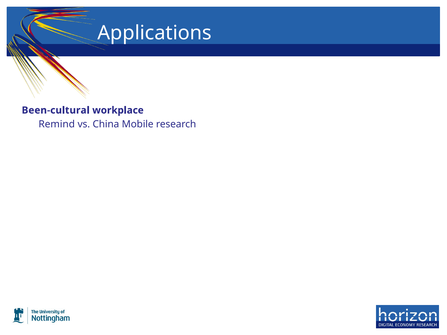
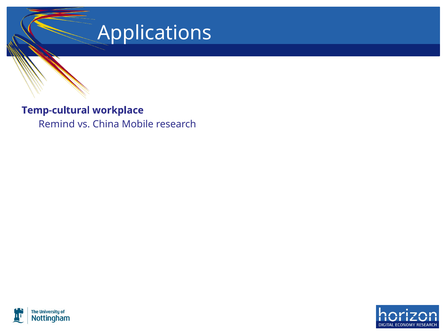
Been-cultural: Been-cultural -> Temp-cultural
